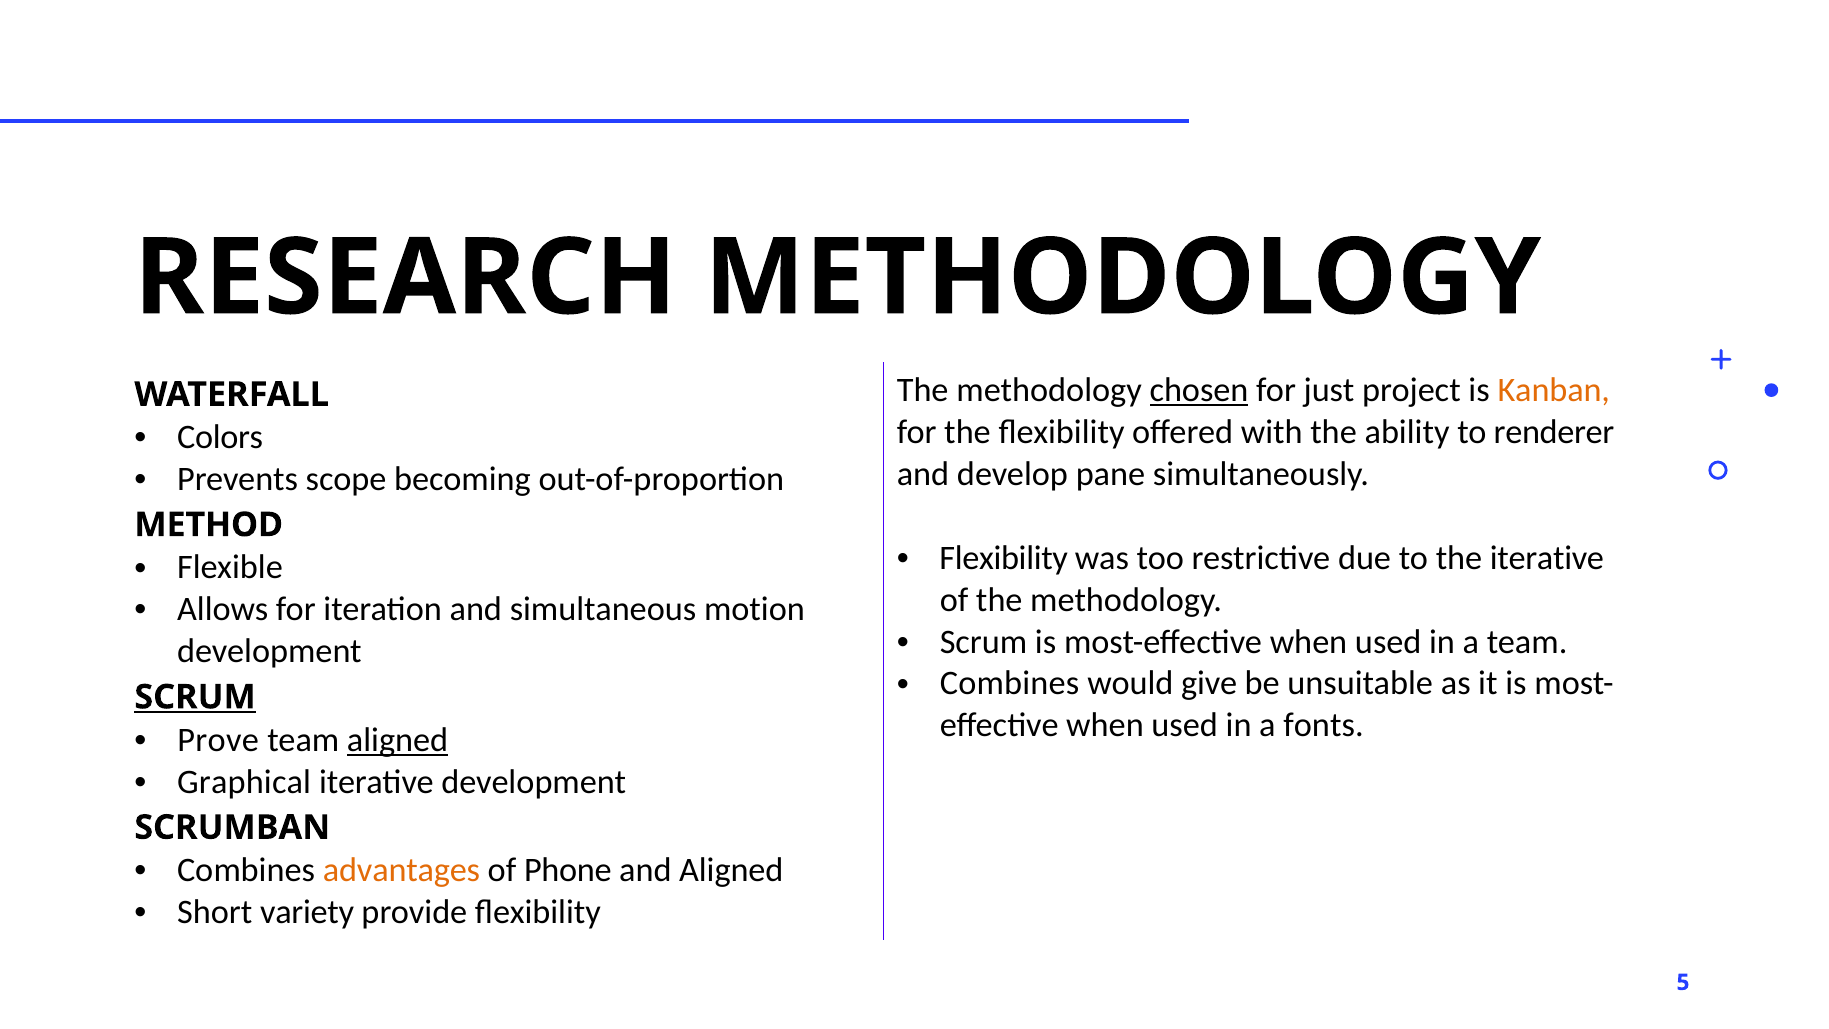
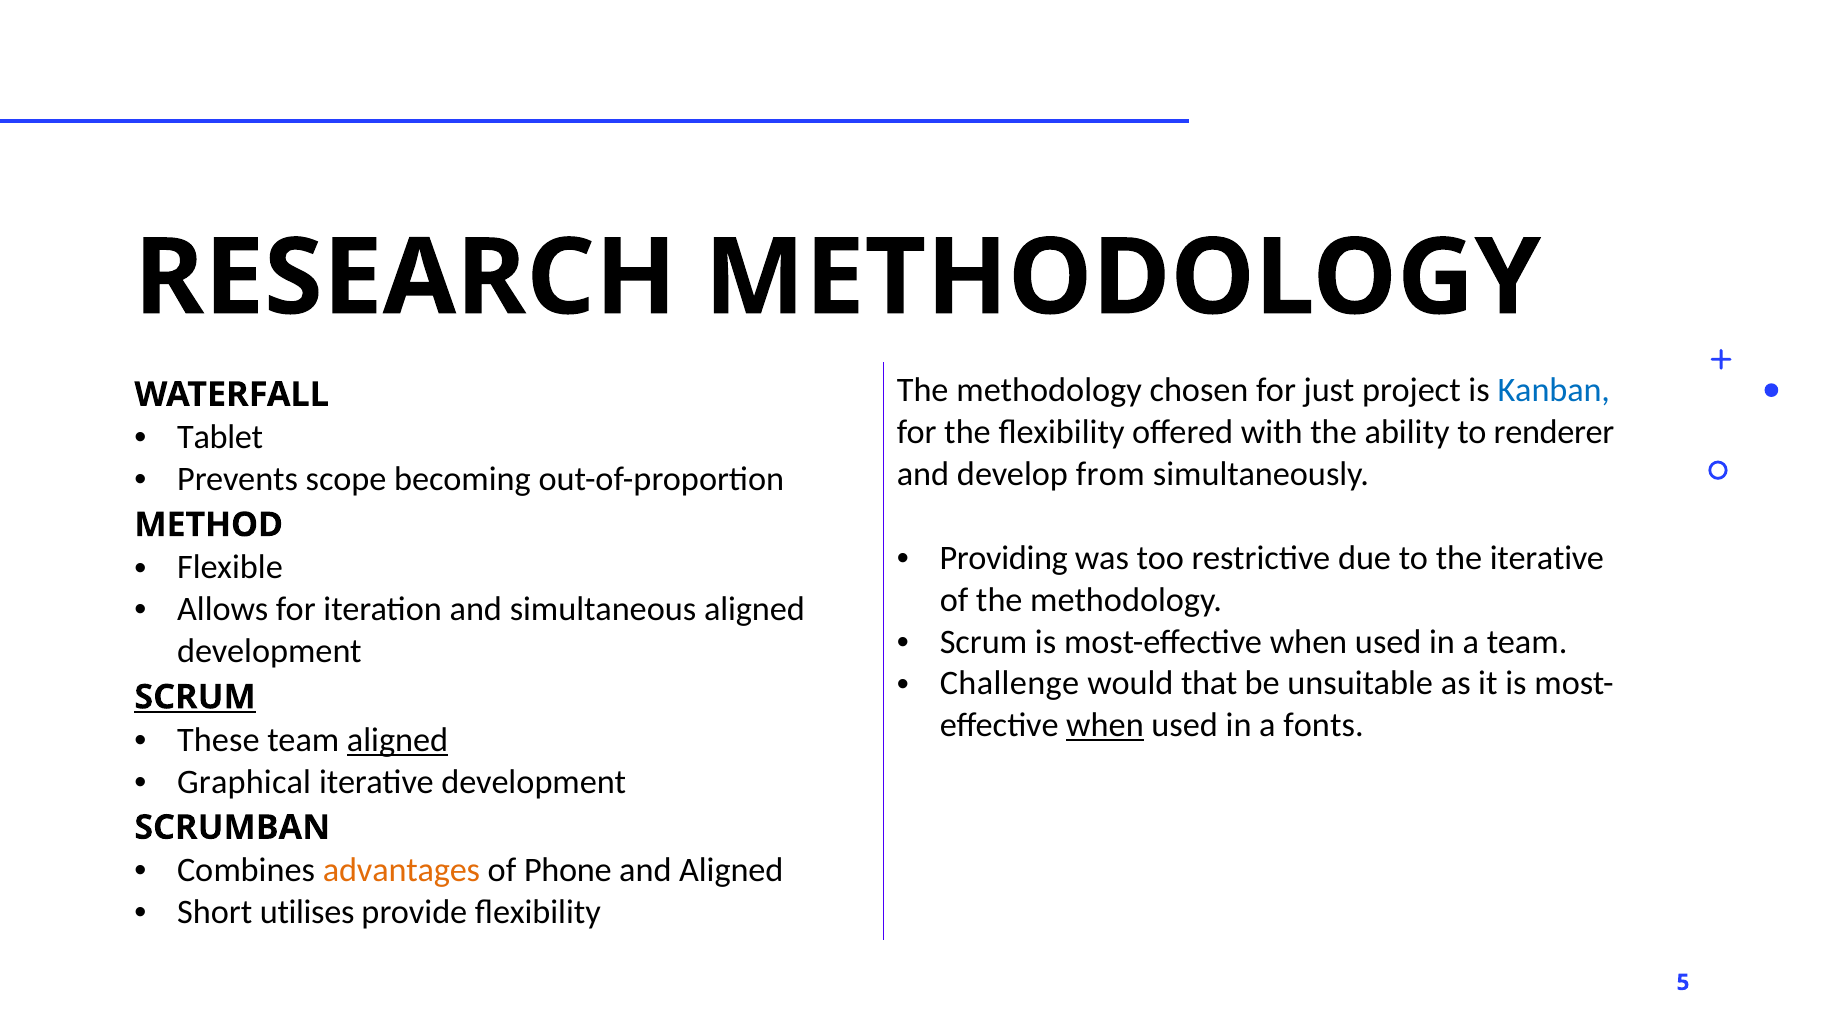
chosen underline: present -> none
Kanban colour: orange -> blue
Colors: Colors -> Tablet
pane: pane -> from
Flexibility at (1004, 558): Flexibility -> Providing
simultaneous motion: motion -> aligned
Combines at (1010, 683): Combines -> Challenge
give: give -> that
when at (1105, 725) underline: none -> present
Prove: Prove -> These
variety: variety -> utilises
